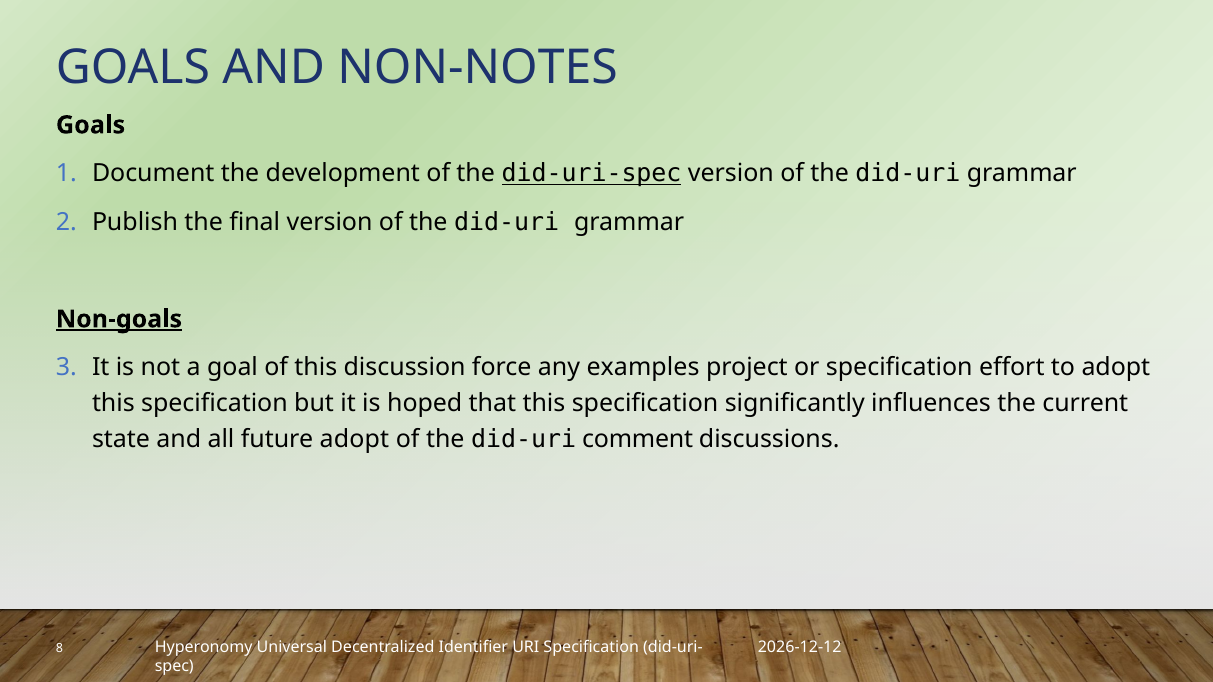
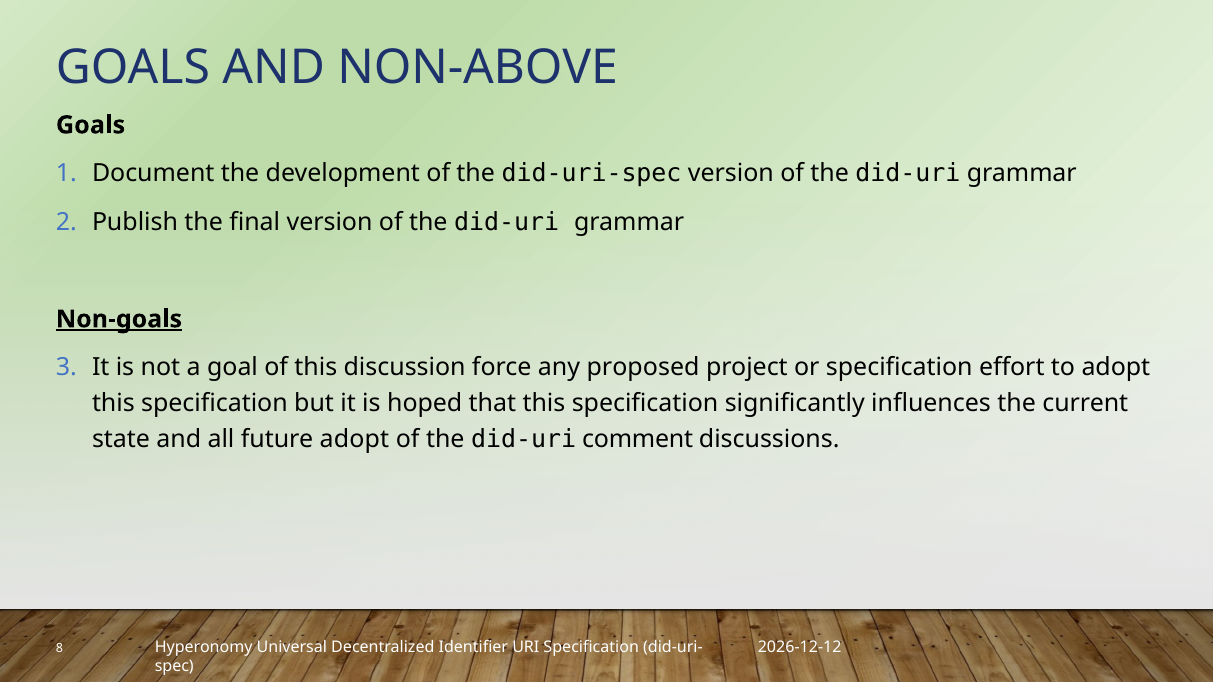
NON-NOTES: NON-NOTES -> NON-ABOVE
did-uri-spec underline: present -> none
examples: examples -> proposed
